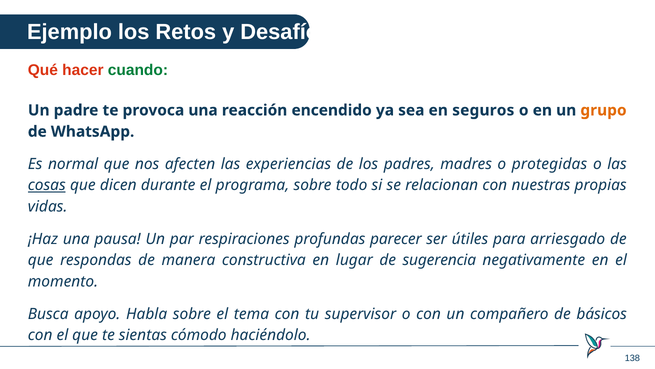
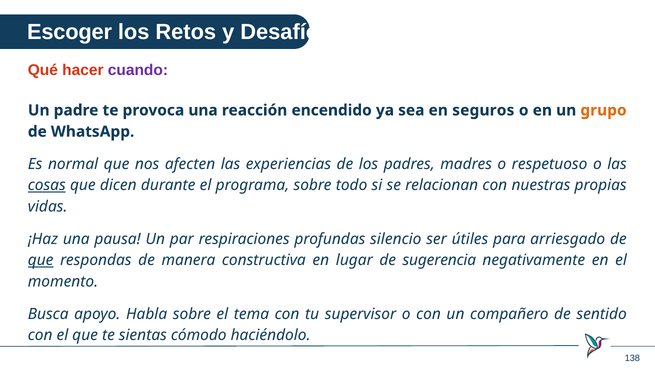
Ejemplo: Ejemplo -> Escoger
cuando colour: green -> purple
protegidas: protegidas -> respetuoso
parecer: parecer -> silencio
que at (41, 260) underline: none -> present
básicos: básicos -> sentido
